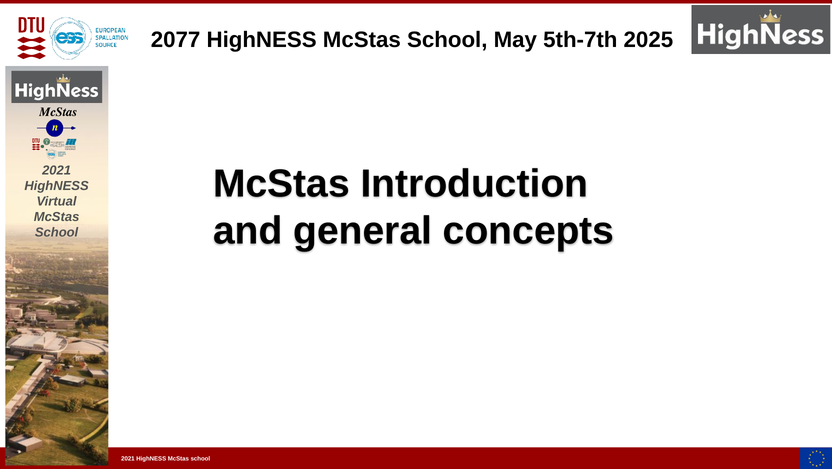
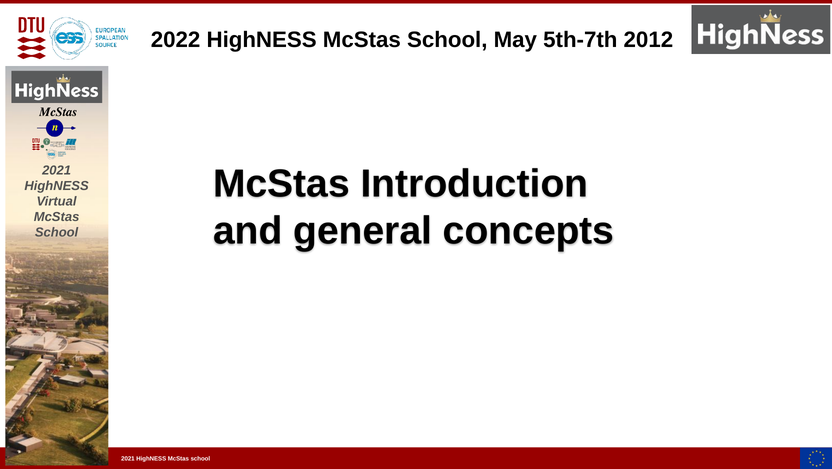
2077: 2077 -> 2022
2025: 2025 -> 2012
